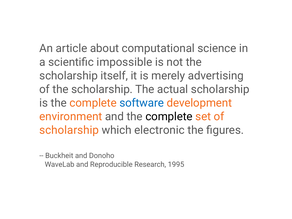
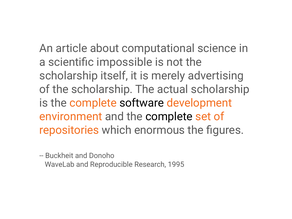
software colour: blue -> black
scholarship at (69, 130): scholarship -> repositories
electronic: electronic -> enormous
